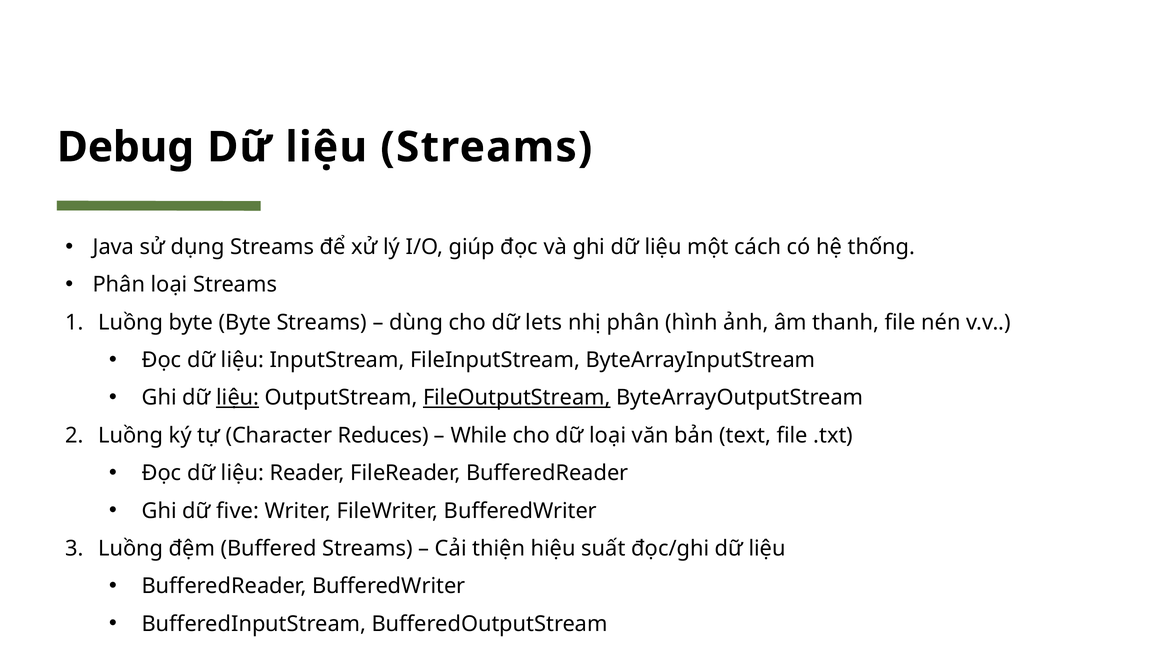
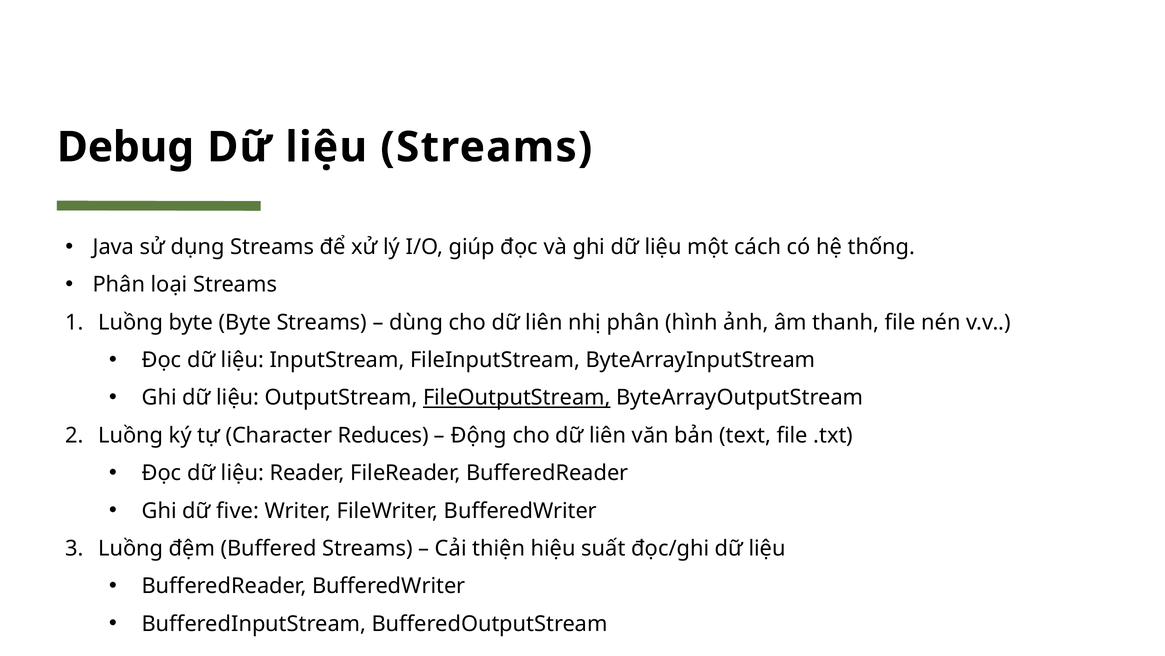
dùng cho dữ lets: lets -> liên
liệu at (238, 397) underline: present -> none
While: While -> Động
loại at (608, 435): loại -> liên
